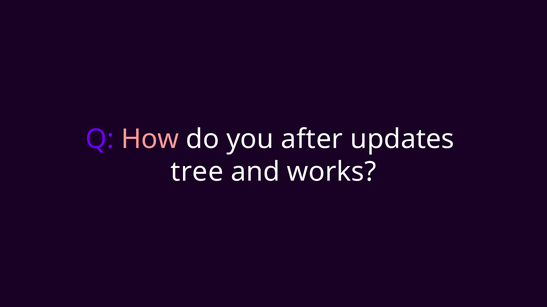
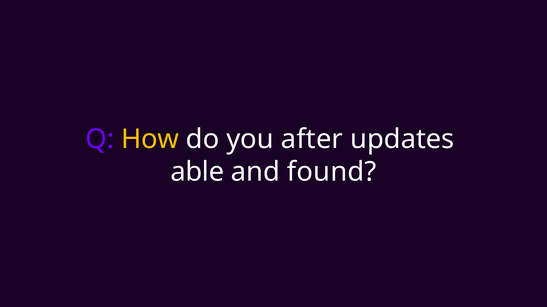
How colour: pink -> yellow
tree: tree -> able
works: works -> found
